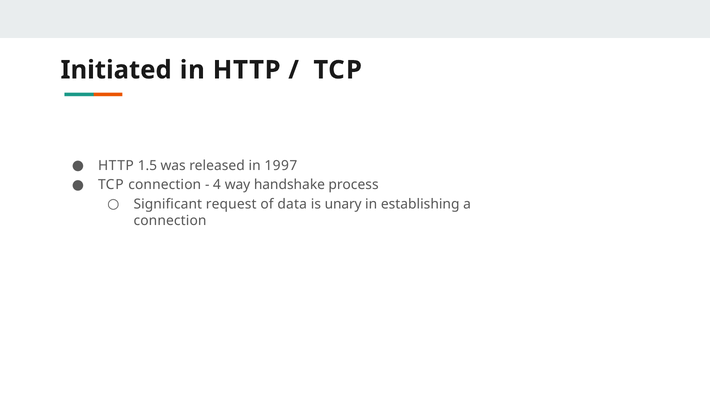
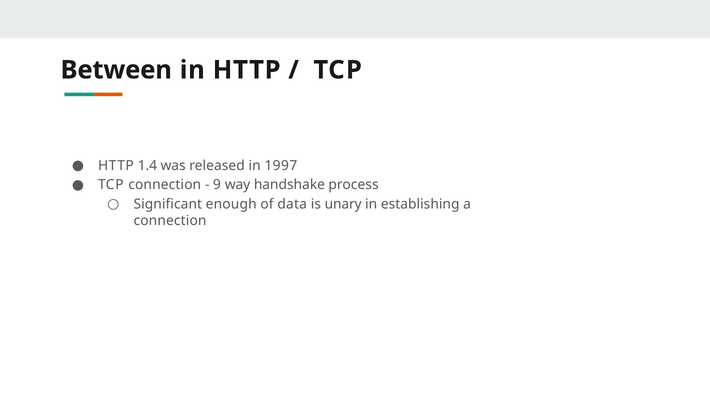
Initiated: Initiated -> Between
1.5: 1.5 -> 1.4
4: 4 -> 9
request: request -> enough
